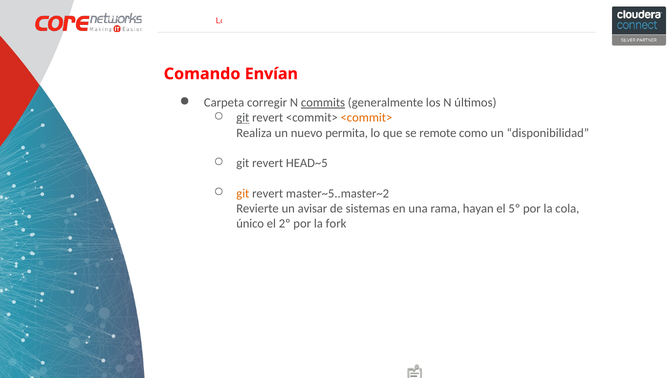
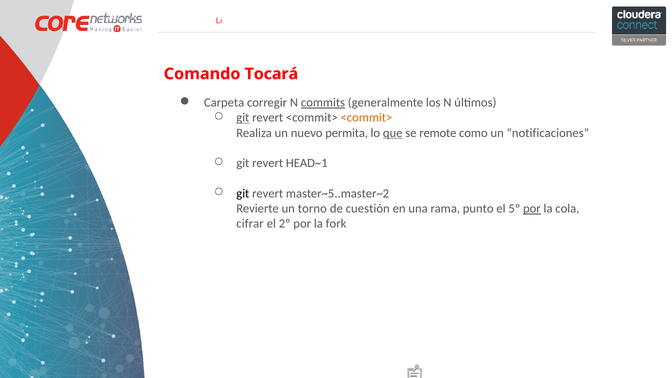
Envían: Envían -> Tocará
que underline: none -> present
disponibilidad: disponibilidad -> notificaciones
HEAD~5: HEAD~5 -> HEAD~1
git at (243, 193) colour: orange -> black
avisar: avisar -> torno
sistemas: sistemas -> cuestión
hayan: hayan -> punto
por at (532, 209) underline: none -> present
único: único -> cifrar
